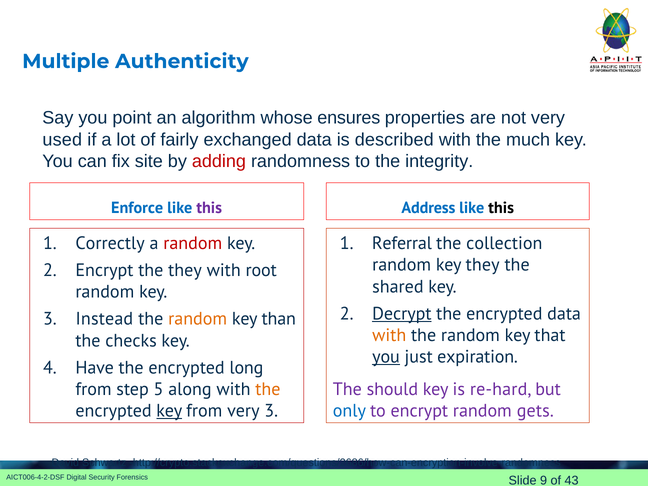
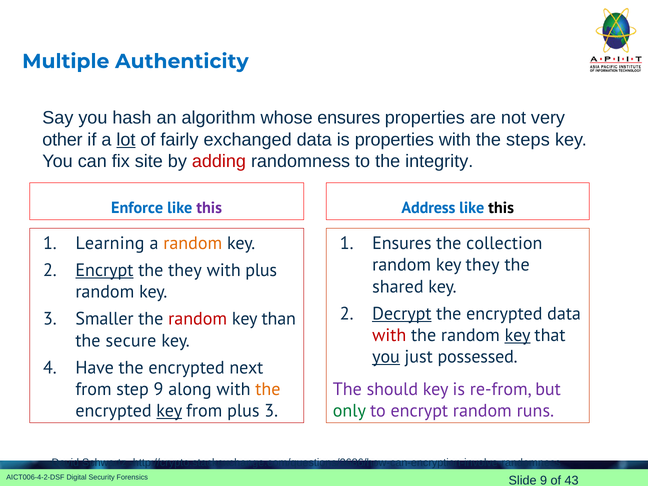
point: point -> hash
used: used -> other
lot underline: none -> present
is described: described -> properties
much: much -> steps
Correctly: Correctly -> Learning
random at (193, 243) colour: red -> orange
Referral at (402, 243): Referral -> Ensures
Encrypt at (104, 270) underline: none -> present
with root: root -> plus
Instead: Instead -> Smaller
random at (198, 319) colour: orange -> red
with at (389, 335) colour: orange -> red
key at (518, 335) underline: none -> present
checks: checks -> secure
expiration: expiration -> possessed
long: long -> next
step 5: 5 -> 9
re-hard: re-hard -> re-from
from very: very -> plus
only colour: blue -> green
gets: gets -> runs
